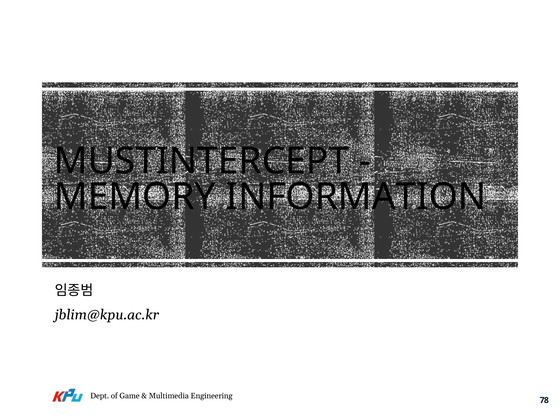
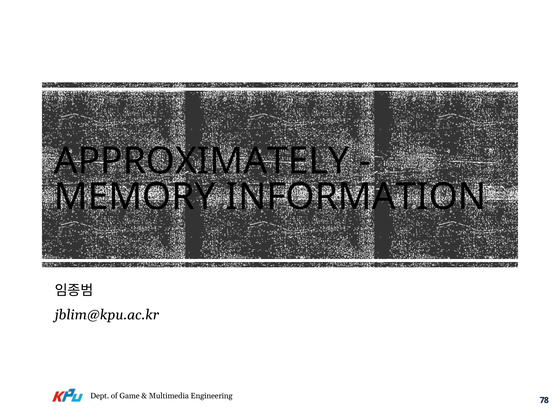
MUSTINTERCEPT: MUSTINTERCEPT -> APPROXIMATELY
